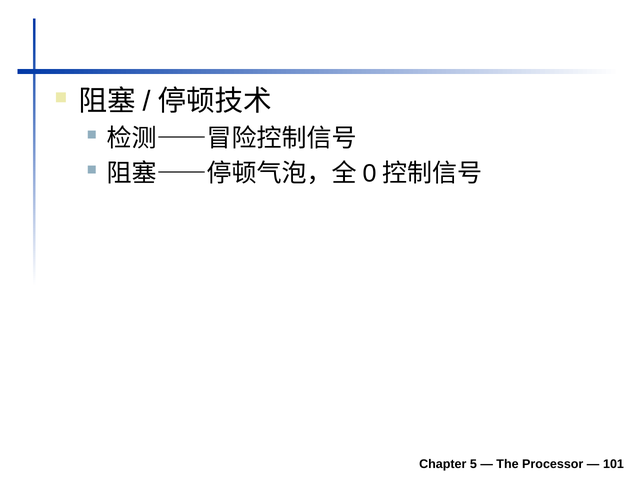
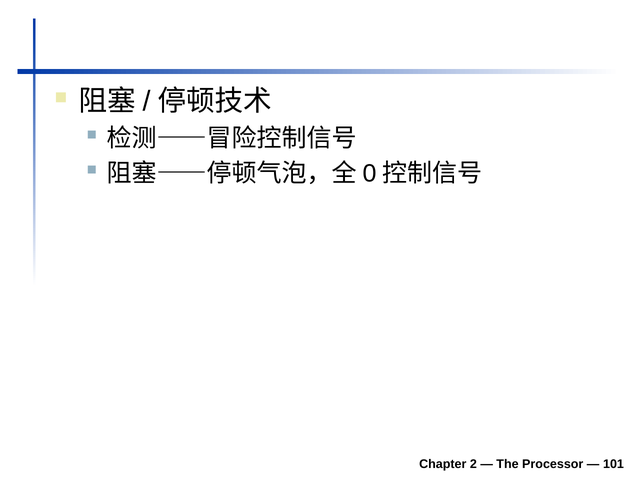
5: 5 -> 2
